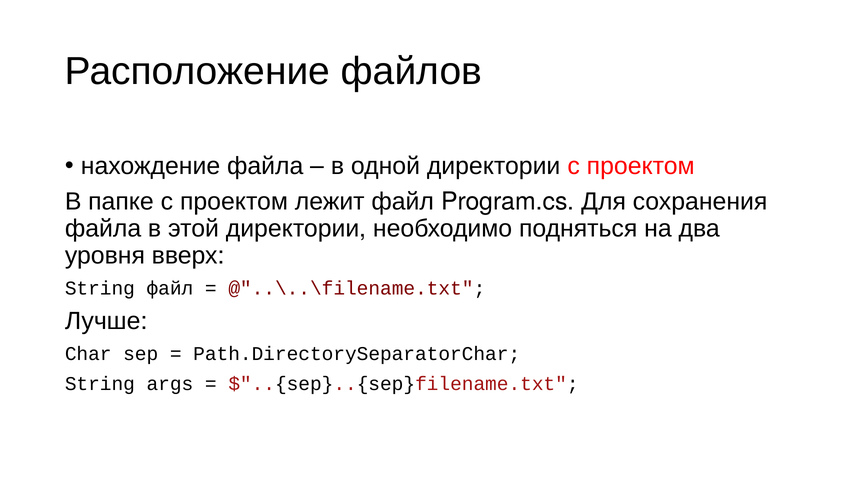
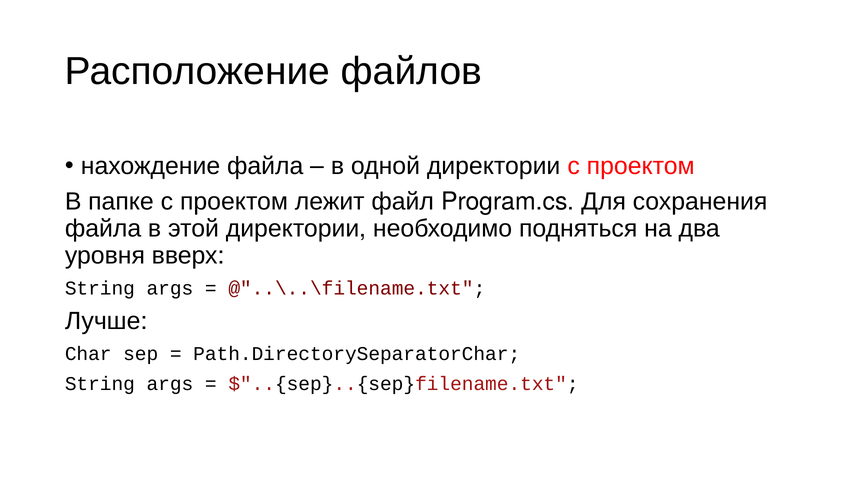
файл at (170, 288): файл -> args
